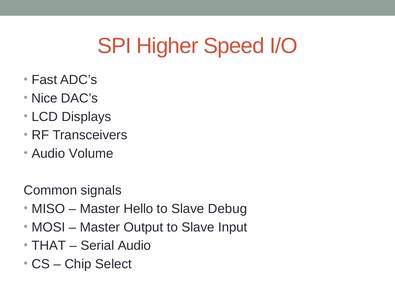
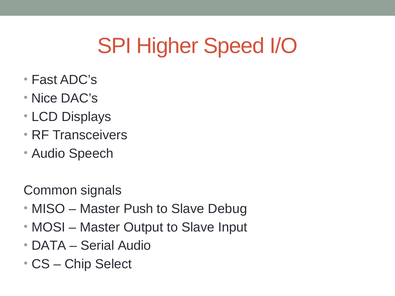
Volume: Volume -> Speech
Hello: Hello -> Push
THAT: THAT -> DATA
